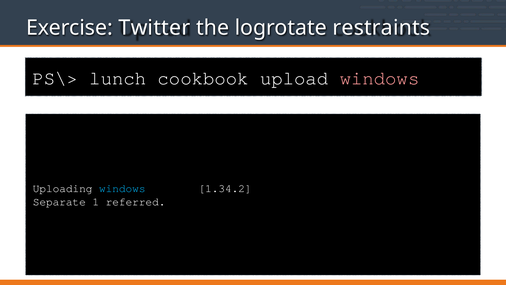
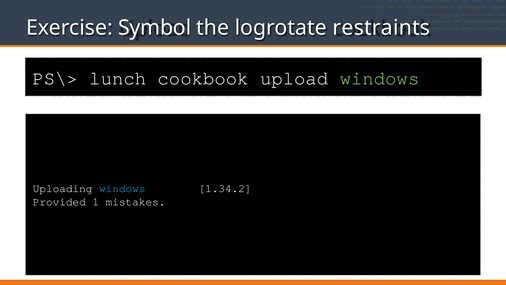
Twitter: Twitter -> Symbol
windows at (380, 78) colour: pink -> light green
Separate: Separate -> Provided
referred: referred -> mistakes
